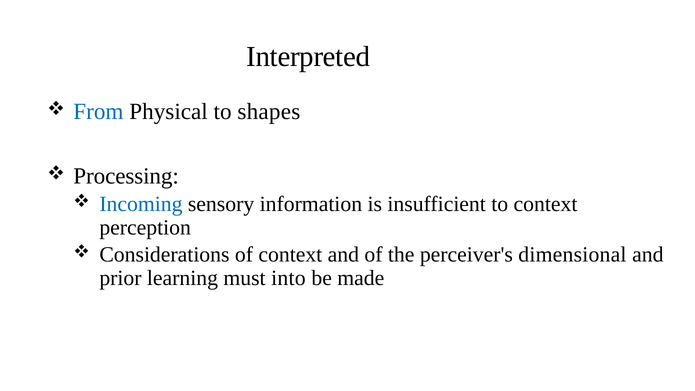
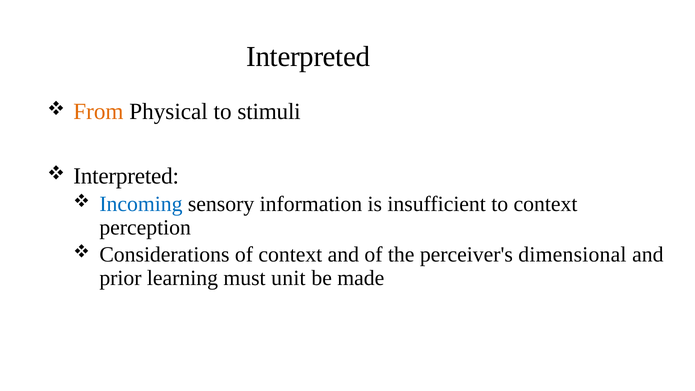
From colour: blue -> orange
shapes: shapes -> stimuli
Processing at (126, 176): Processing -> Interpreted
into: into -> unit
